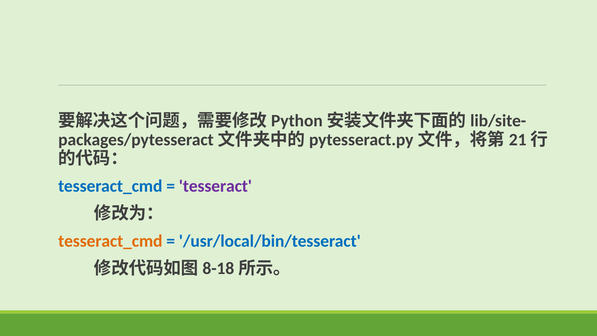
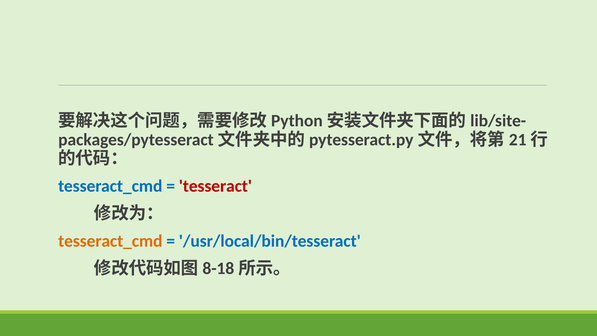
tesseract colour: purple -> red
